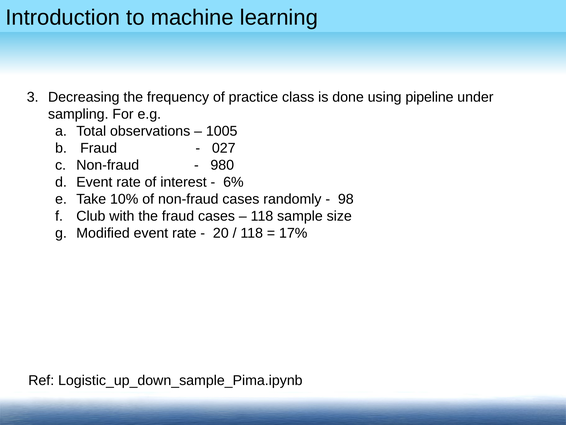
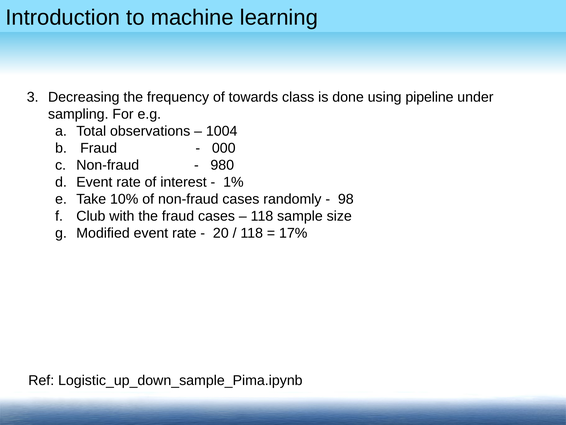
practice: practice -> towards
1005: 1005 -> 1004
027: 027 -> 000
6%: 6% -> 1%
